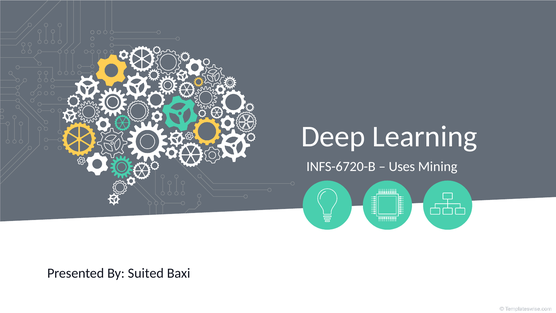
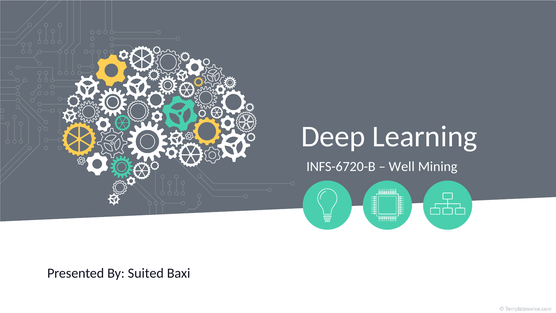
Uses: Uses -> Well
